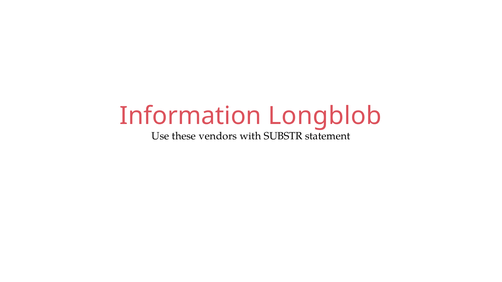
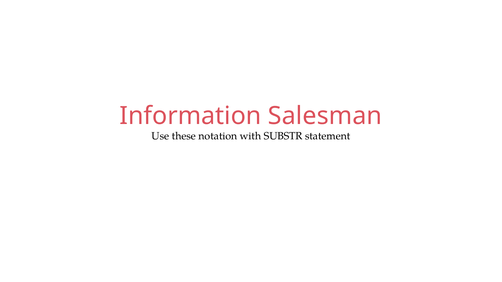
Longblob: Longblob -> Salesman
vendors: vendors -> notation
